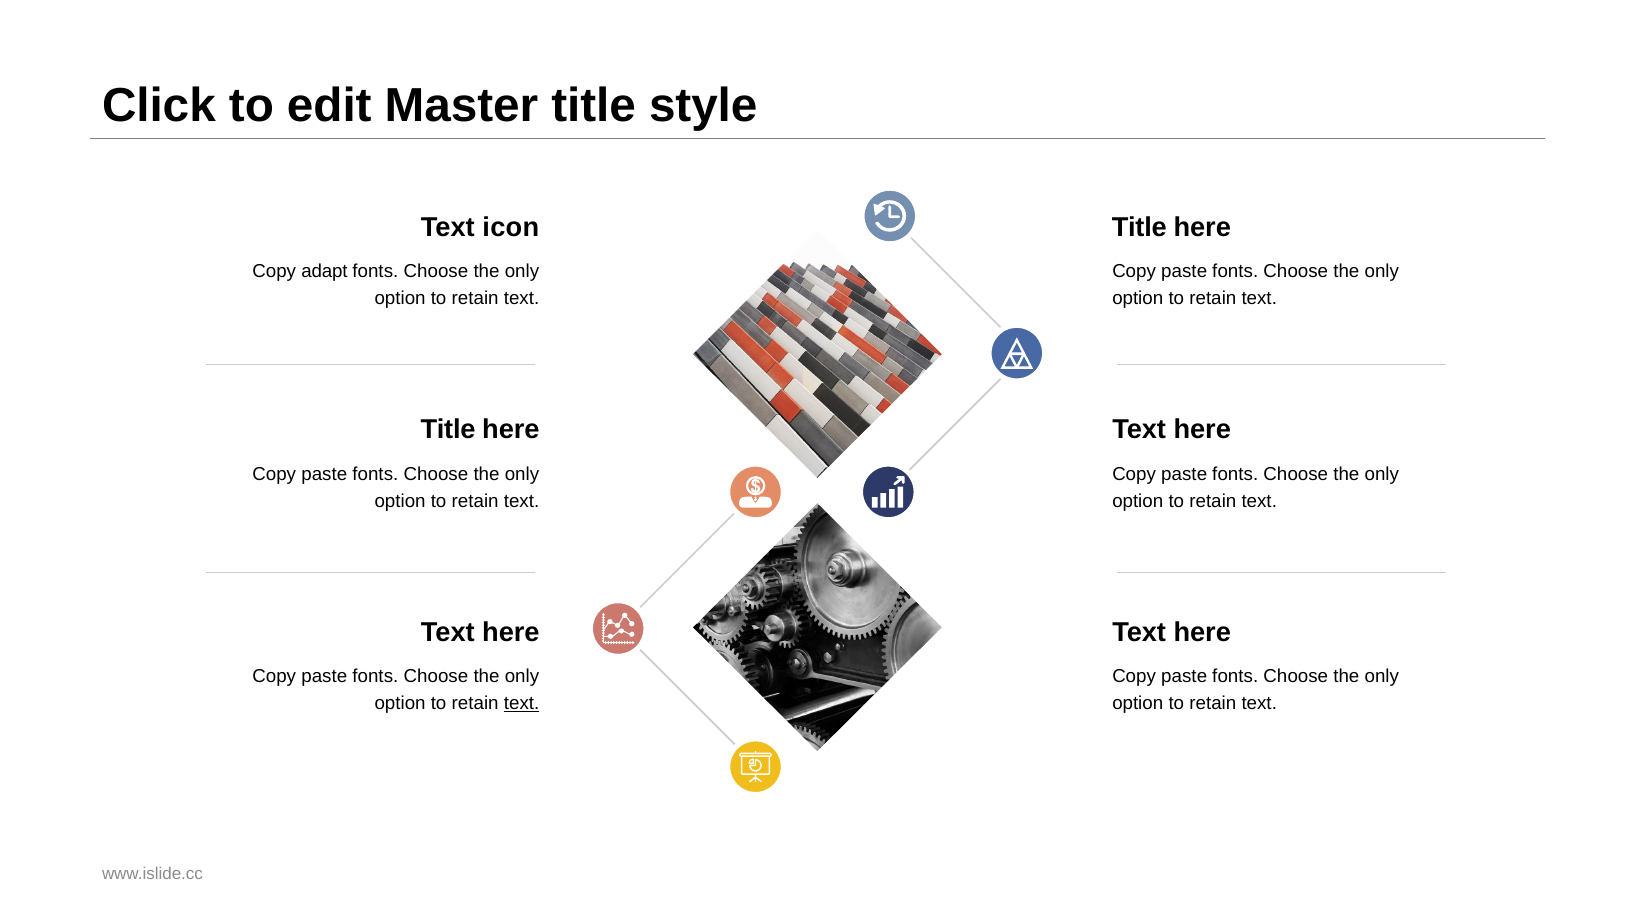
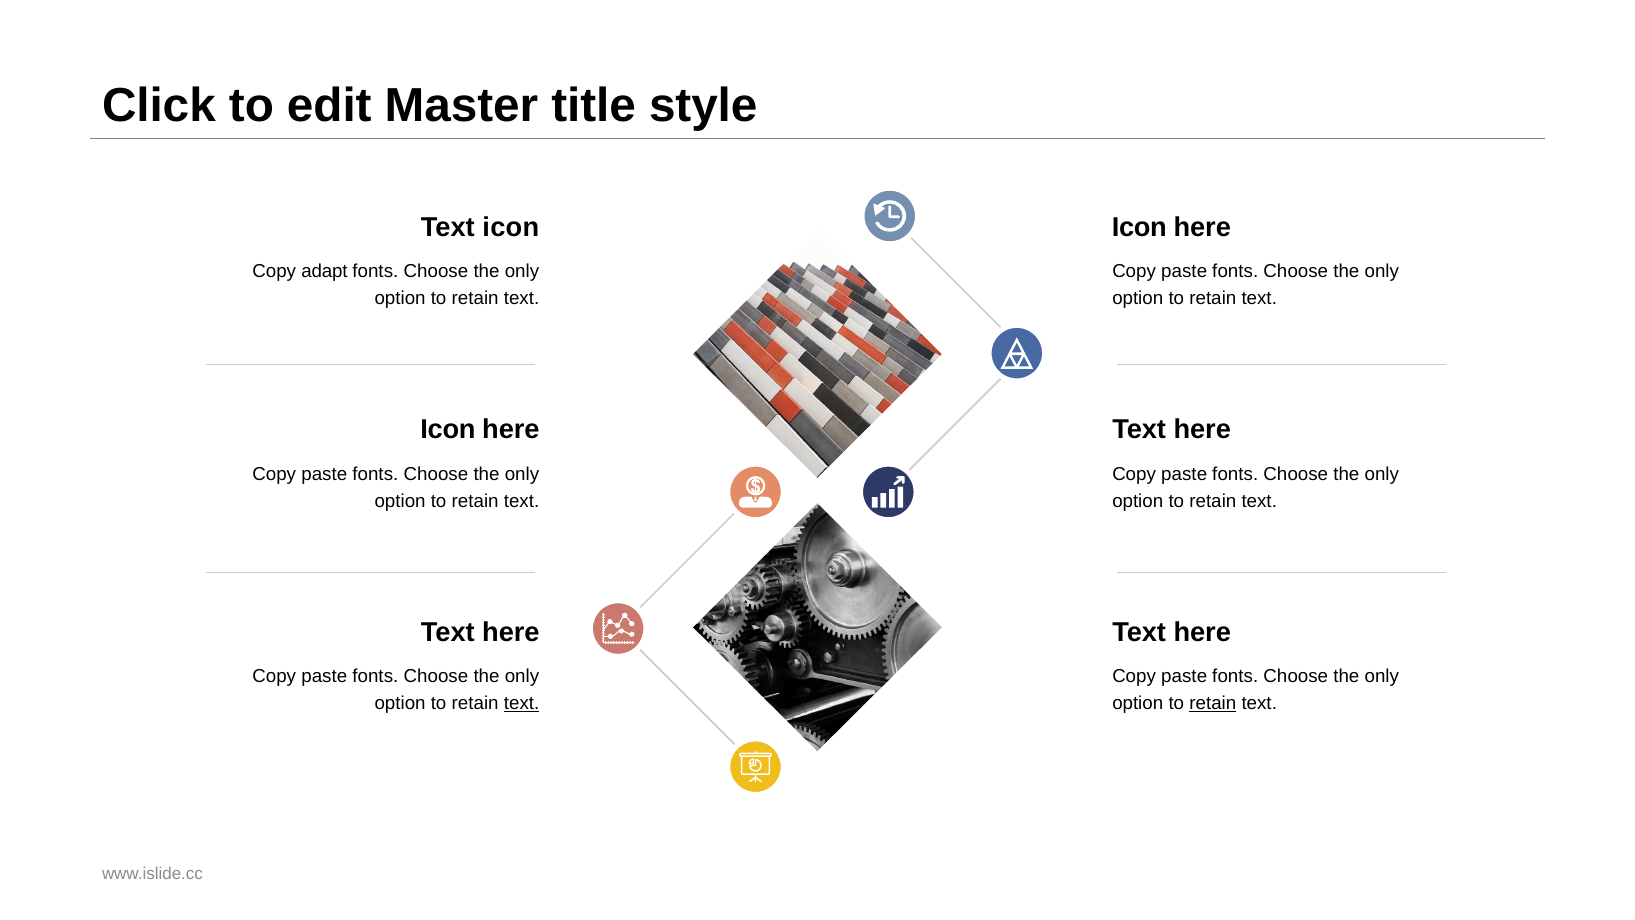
Title at (1139, 227): Title -> Icon
Title at (448, 430): Title -> Icon
retain at (1213, 703) underline: none -> present
